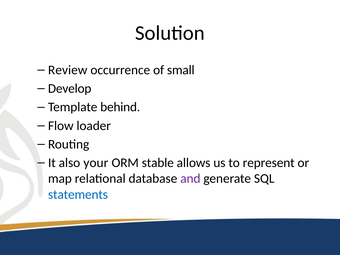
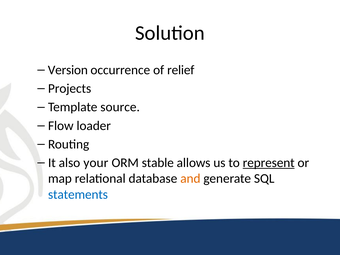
Review: Review -> Version
small: small -> relief
Develop: Develop -> Projects
behind: behind -> source
represent underline: none -> present
and colour: purple -> orange
